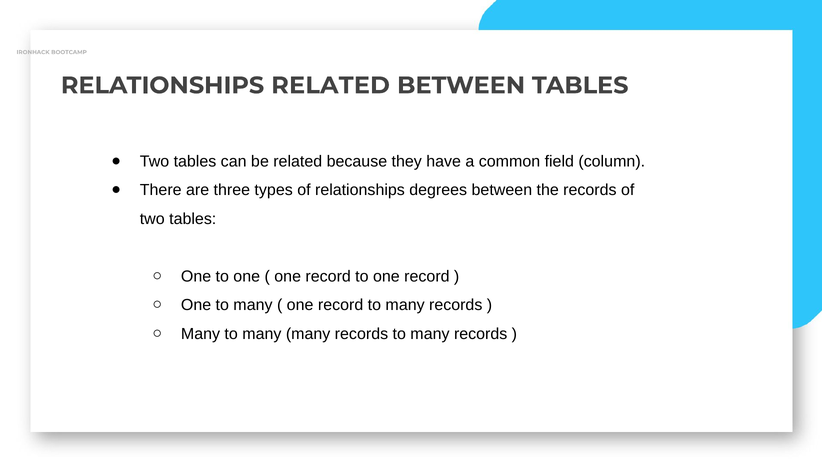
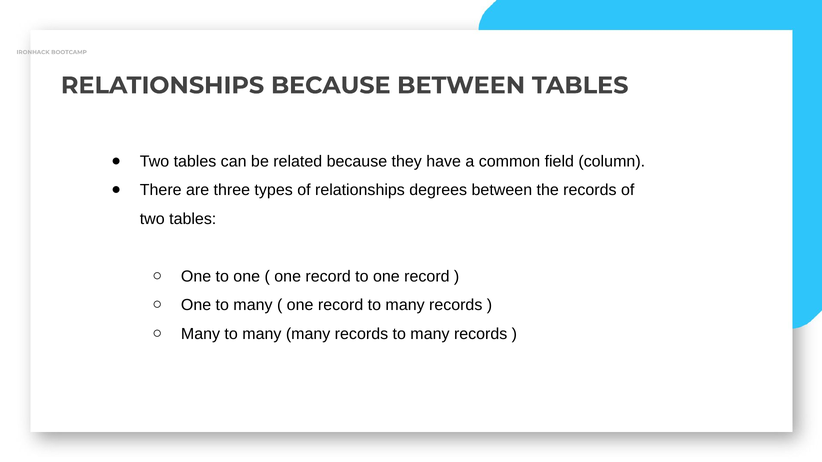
RELATIONSHIPS RELATED: RELATED -> BECAUSE
